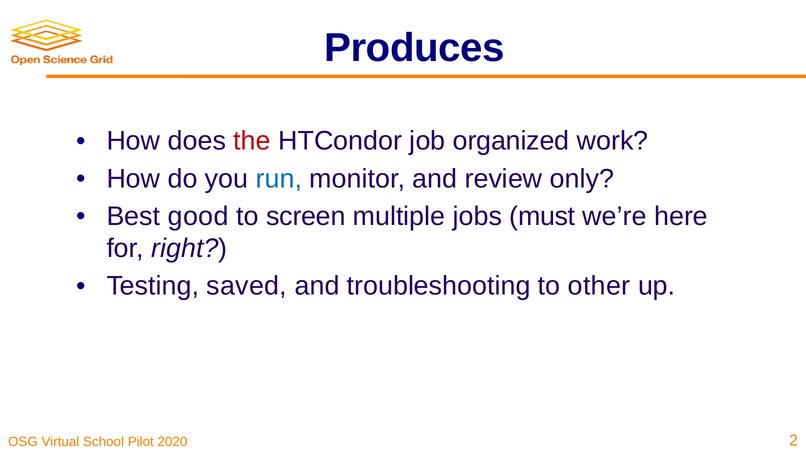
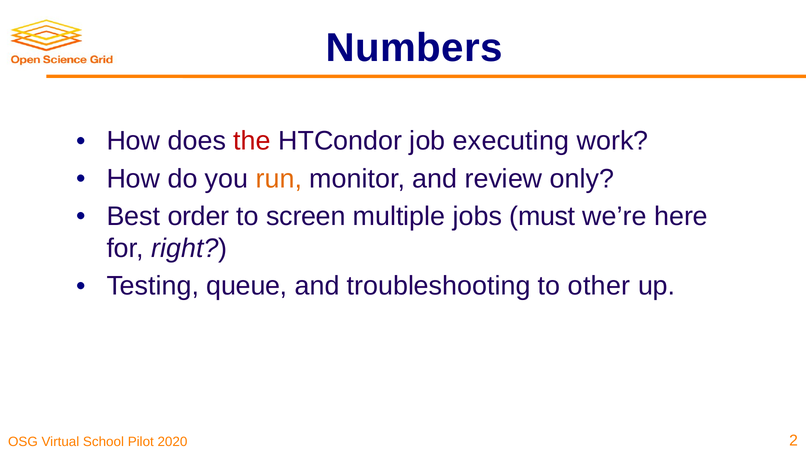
Produces: Produces -> Numbers
organized: organized -> executing
run colour: blue -> orange
good: good -> order
saved: saved -> queue
